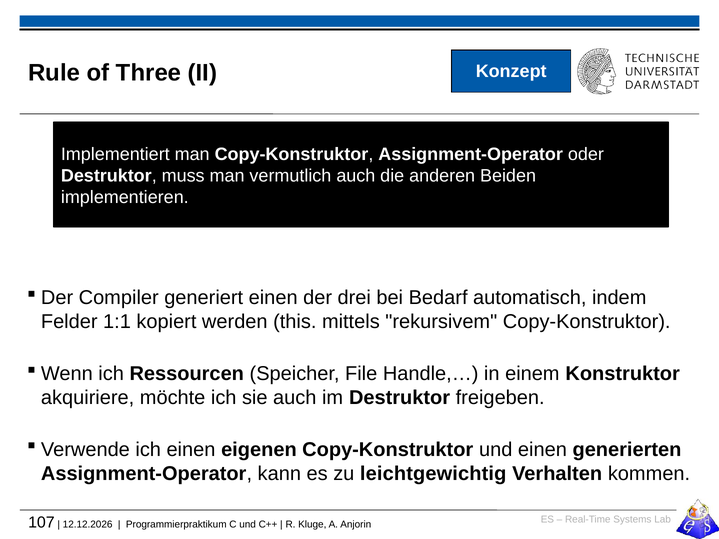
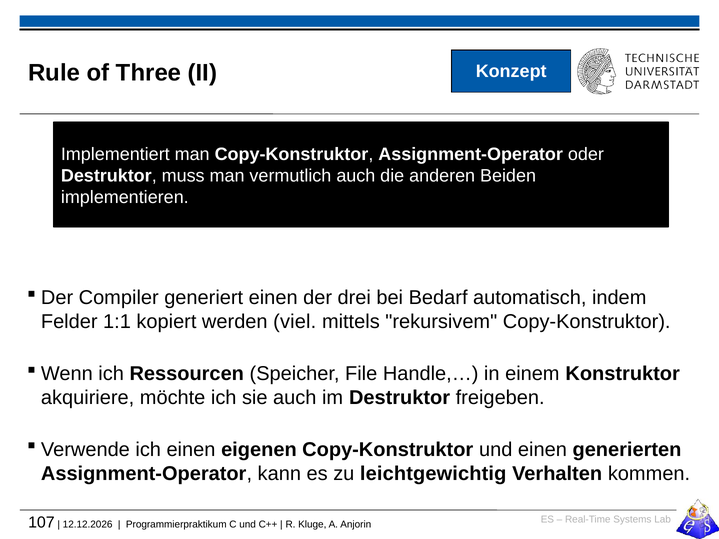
this: this -> viel
